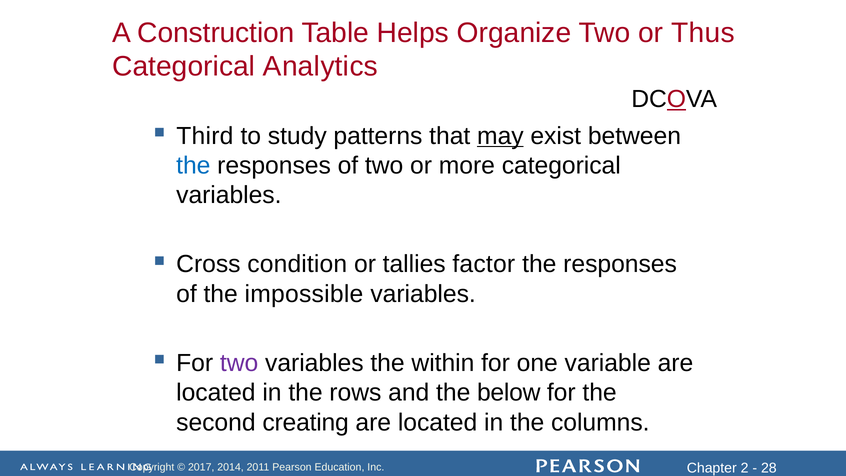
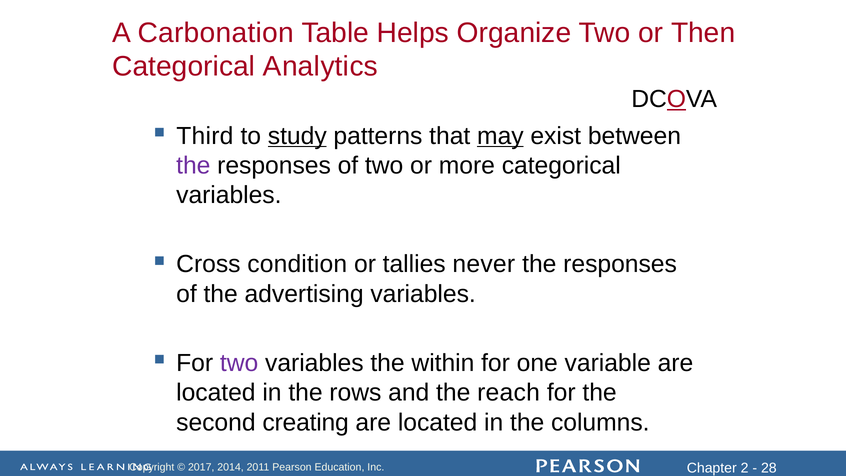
Construction: Construction -> Carbonation
Thus: Thus -> Then
study underline: none -> present
the at (193, 165) colour: blue -> purple
factor: factor -> never
impossible: impossible -> advertising
below: below -> reach
